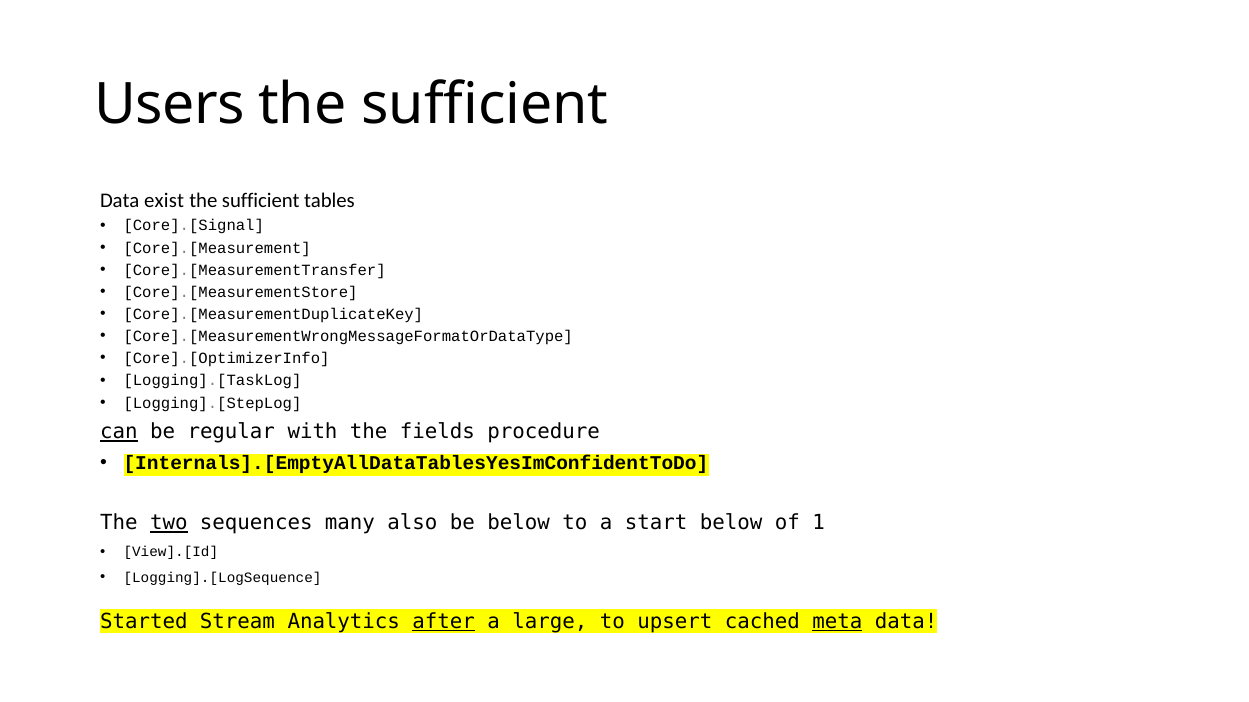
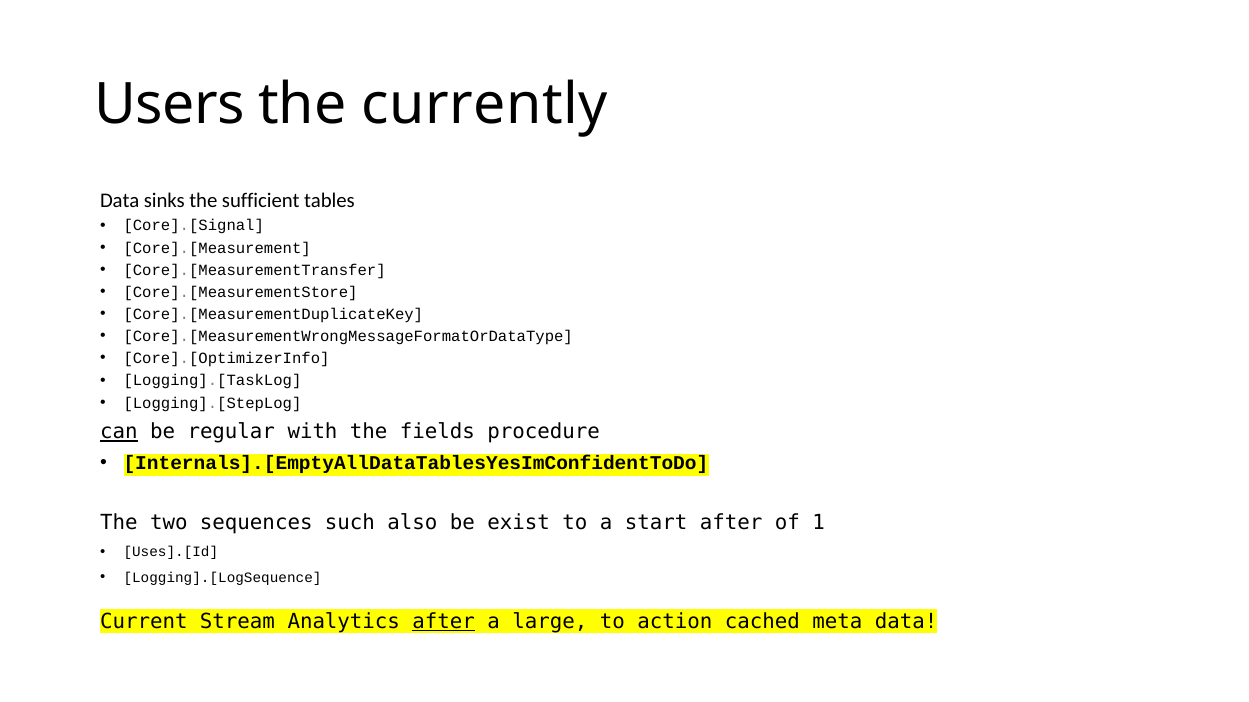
sufficient at (485, 105): sufficient -> currently
exist: exist -> sinks
two underline: present -> none
many: many -> such
be below: below -> exist
start below: below -> after
View].[Id: View].[Id -> Uses].[Id
Started: Started -> Current
upsert: upsert -> action
meta underline: present -> none
